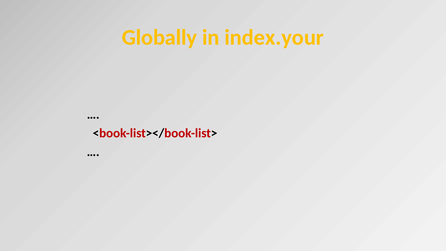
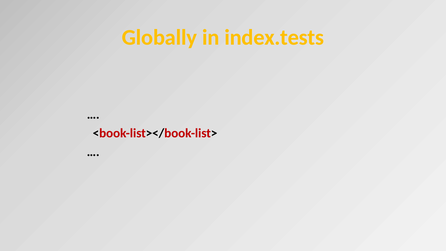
index.your: index.your -> index.tests
